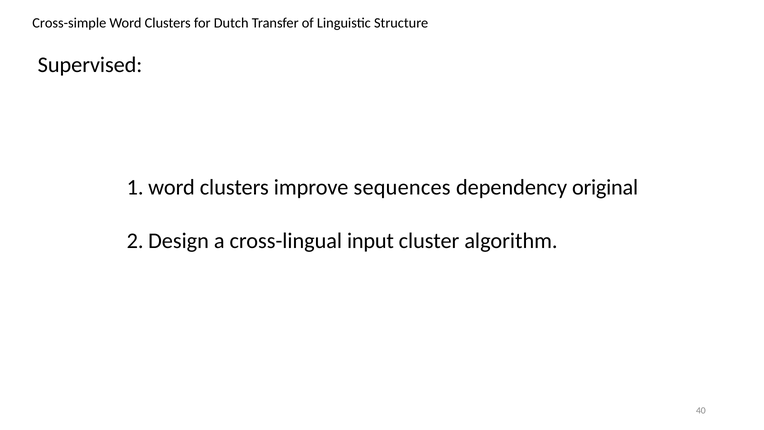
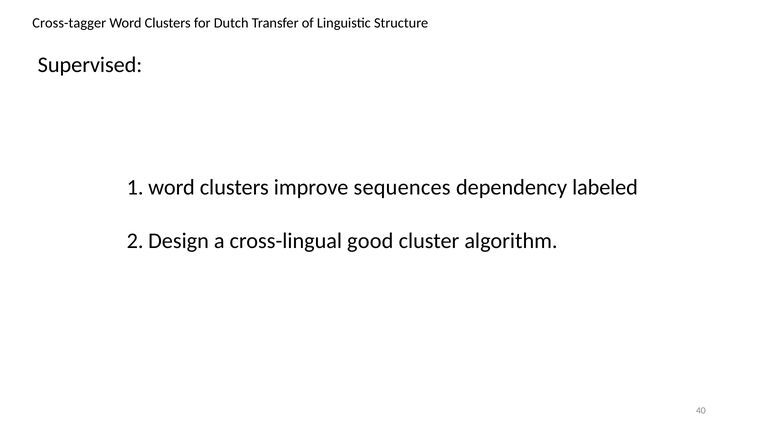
Cross-simple: Cross-simple -> Cross-tagger
original: original -> labeled
input: input -> good
